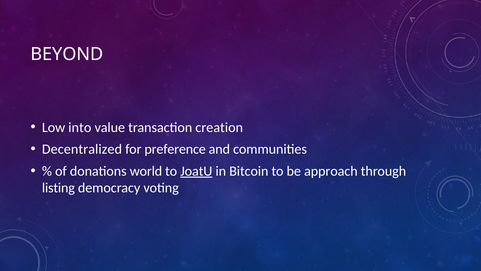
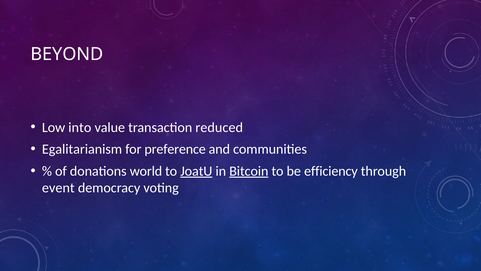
creation: creation -> reduced
Decentralized: Decentralized -> Egalitarianism
Bitcoin underline: none -> present
approach: approach -> efficiency
listing: listing -> event
